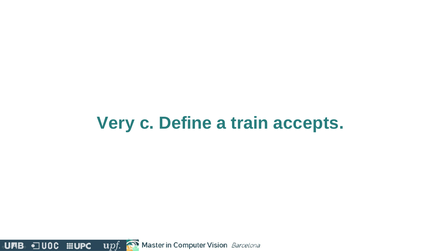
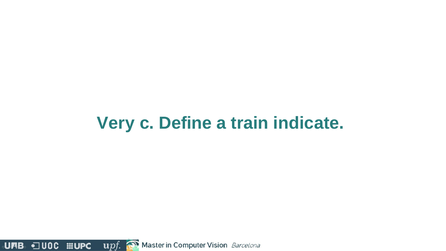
accepts: accepts -> indicate
